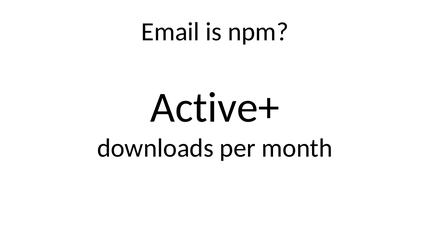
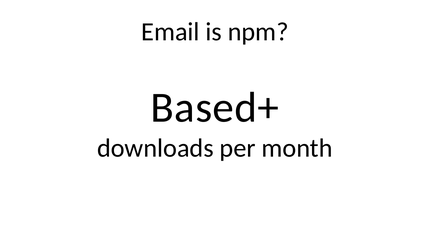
Active+: Active+ -> Based+
